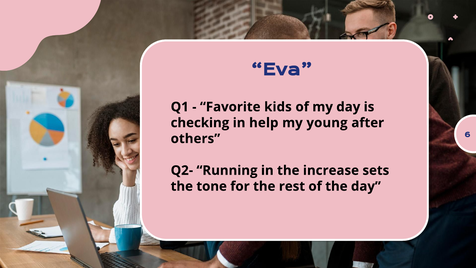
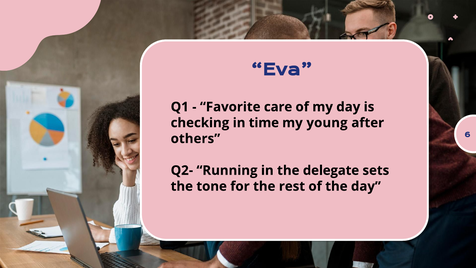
kids: kids -> care
help: help -> time
increase: increase -> delegate
